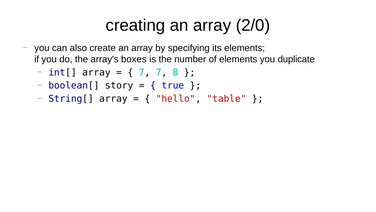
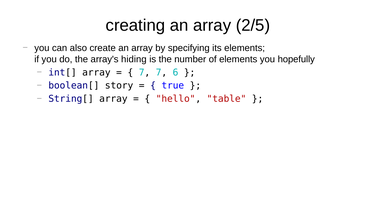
2/0: 2/0 -> 2/5
boxes: boxes -> hiding
duplicate: duplicate -> hopefully
8: 8 -> 6
